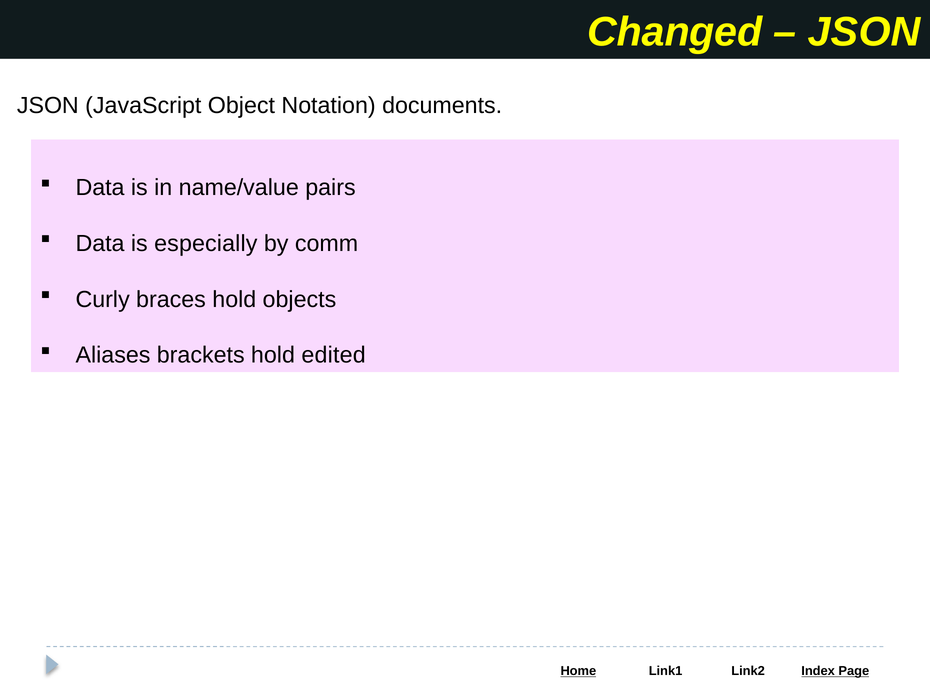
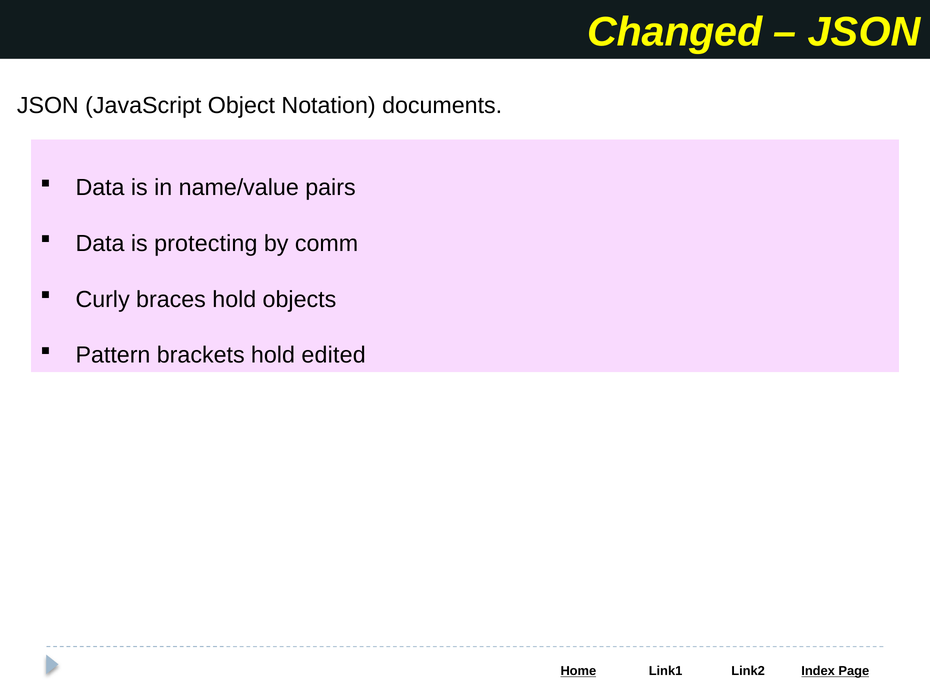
especially: especially -> protecting
Aliases: Aliases -> Pattern
